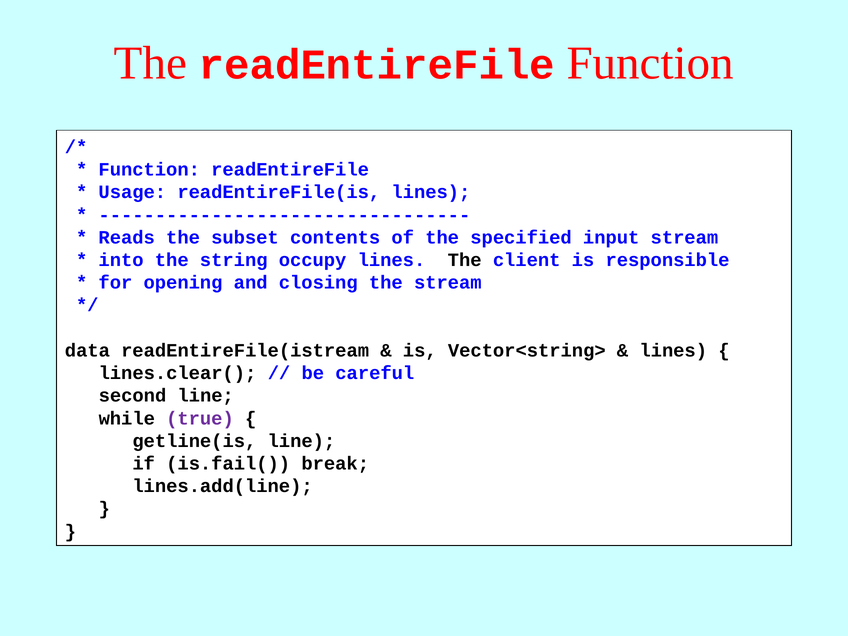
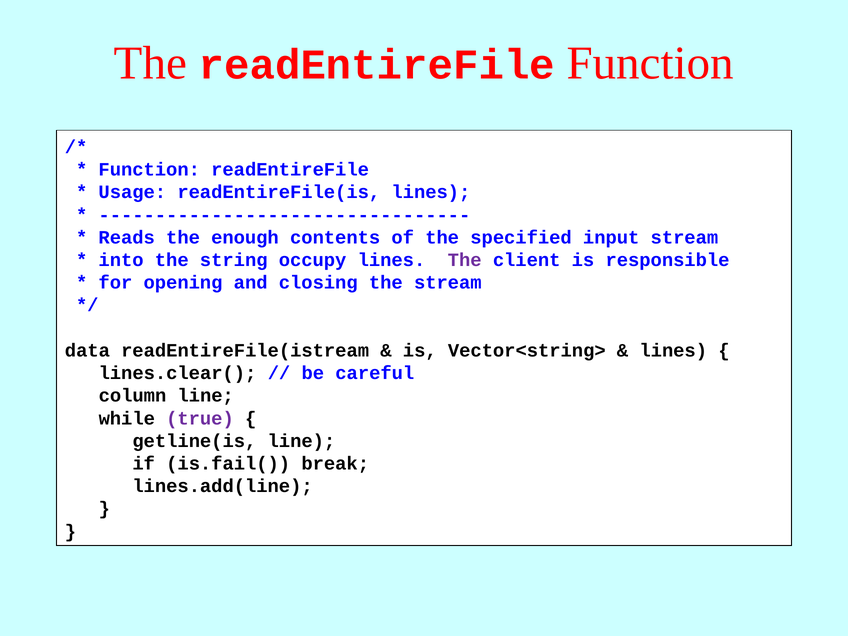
subset: subset -> enough
The at (465, 260) colour: black -> purple
second: second -> column
